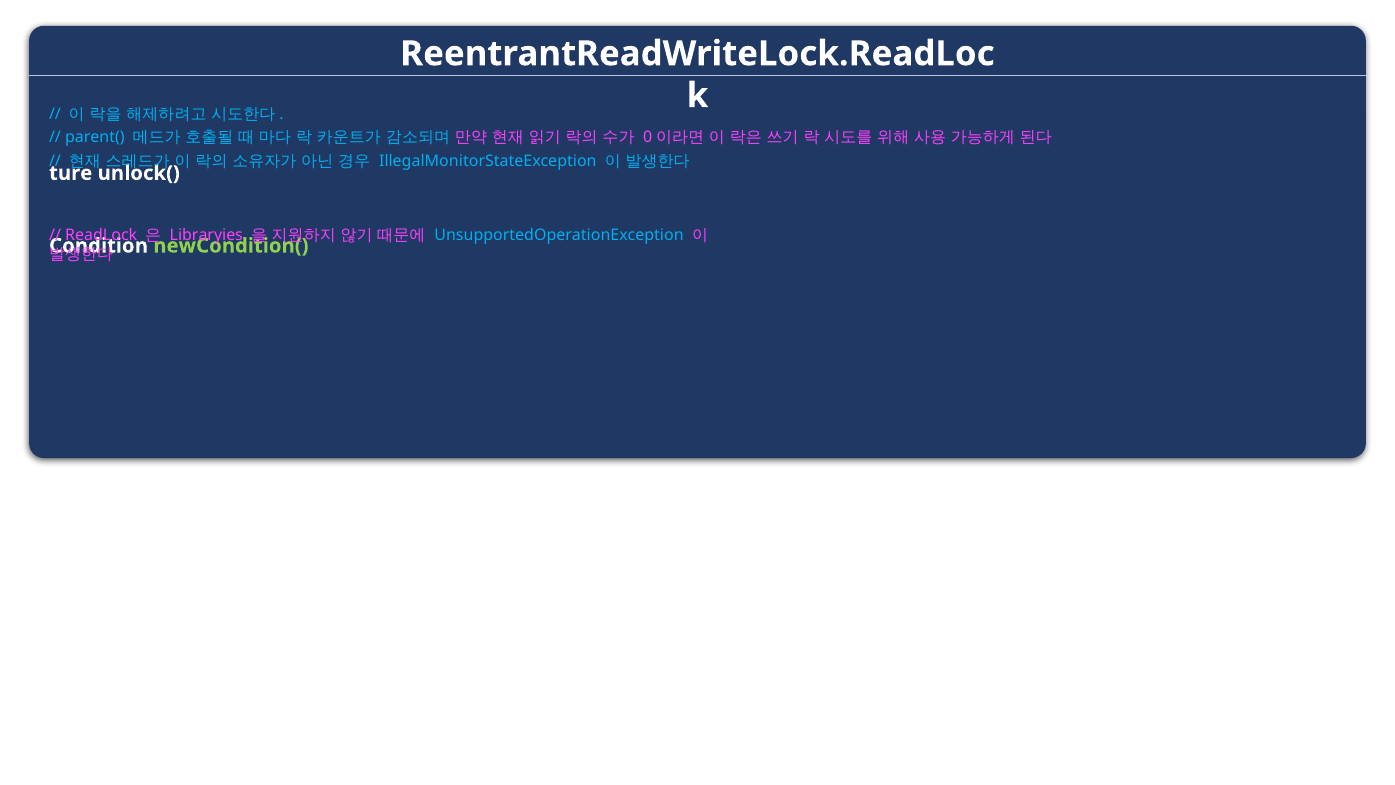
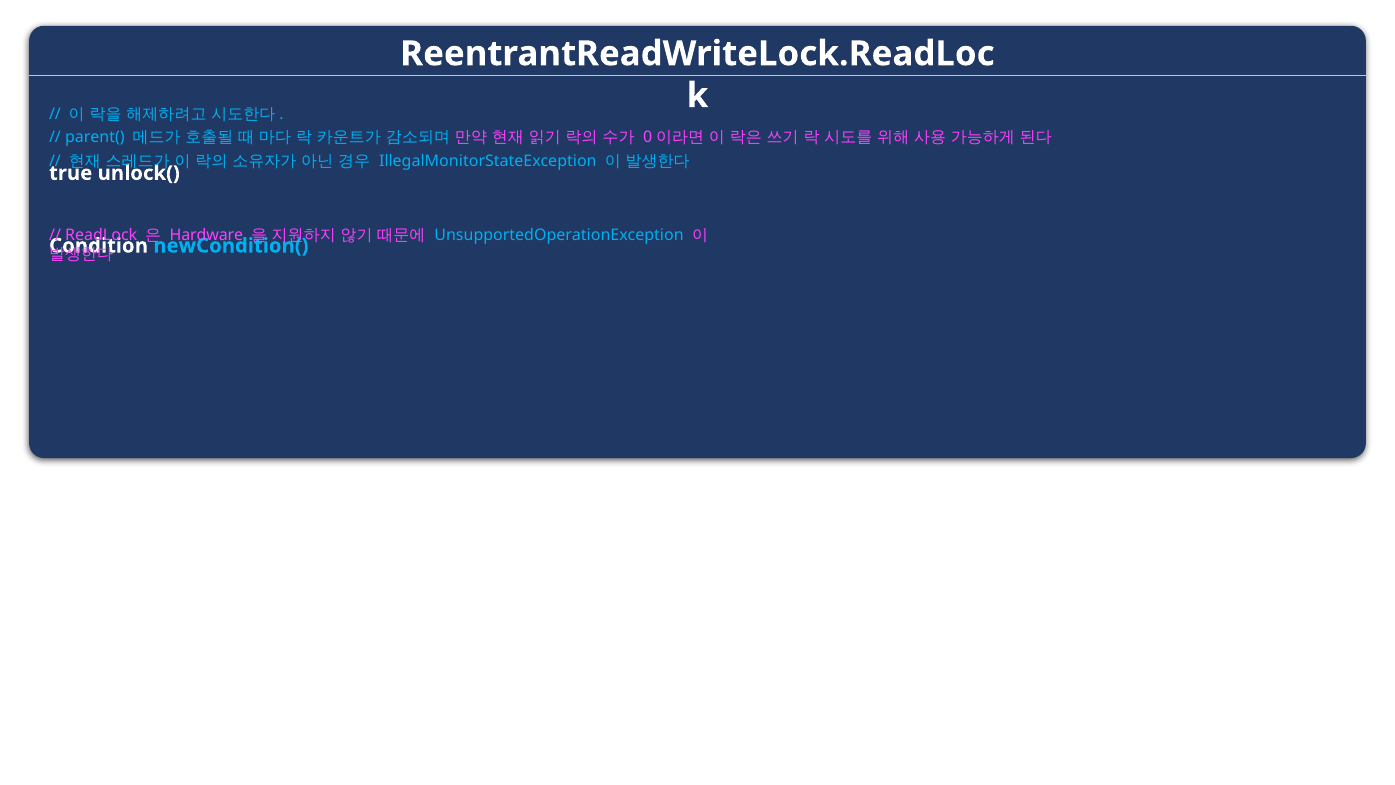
ture: ture -> true
Libraryies: Libraryies -> Hardware
newCondition( colour: light green -> light blue
